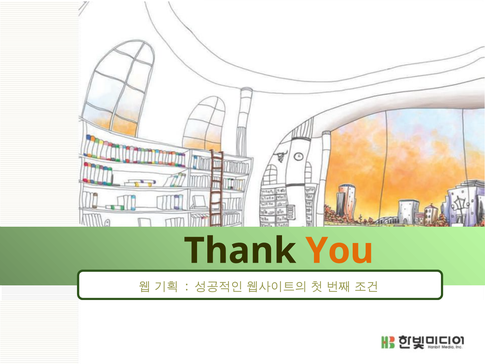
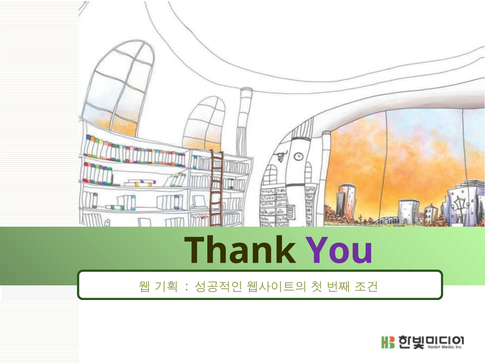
You colour: orange -> purple
